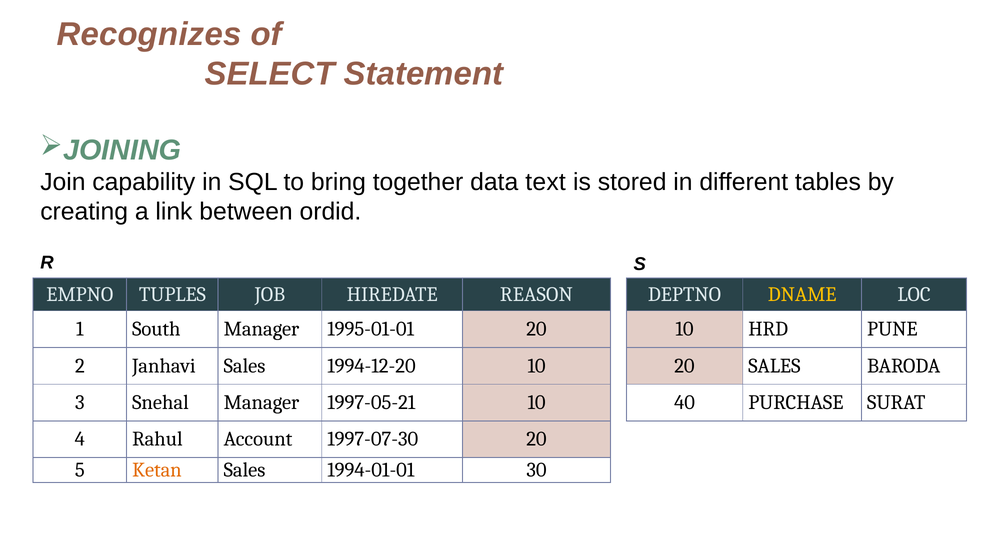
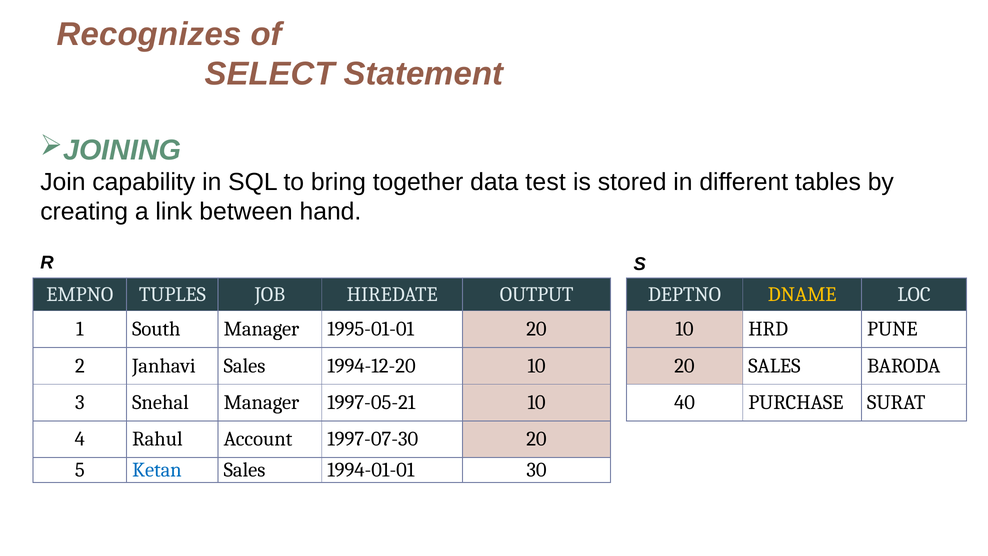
text: text -> test
ordid: ordid -> hand
REASON: REASON -> OUTPUT
Ketan colour: orange -> blue
